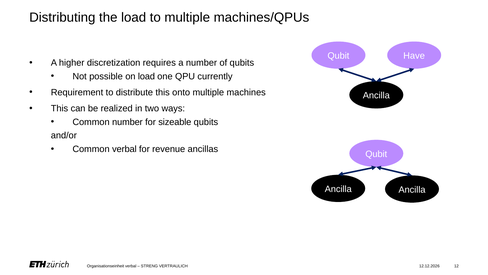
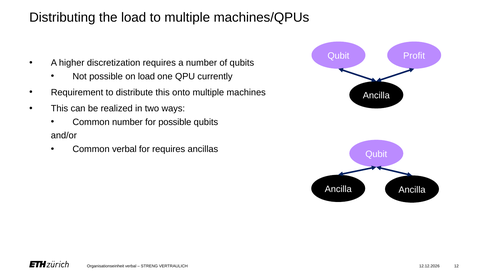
Have: Have -> Profit
for sizeable: sizeable -> possible
for revenue: revenue -> requires
